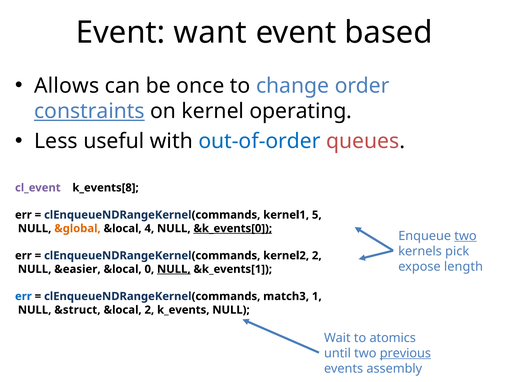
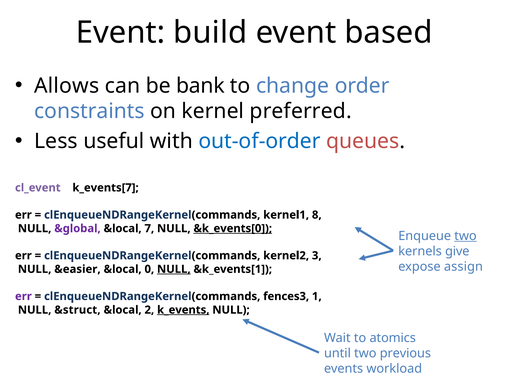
want: want -> build
once: once -> bank
constraints underline: present -> none
operating: operating -> preferred
k_events[8: k_events[8 -> k_events[7
5: 5 -> 8
&global colour: orange -> purple
4: 4 -> 7
pick: pick -> give
kernel2 2: 2 -> 3
length: length -> assign
err at (23, 296) colour: blue -> purple
match3: match3 -> fences3
k_events underline: none -> present
previous underline: present -> none
assembly: assembly -> workload
